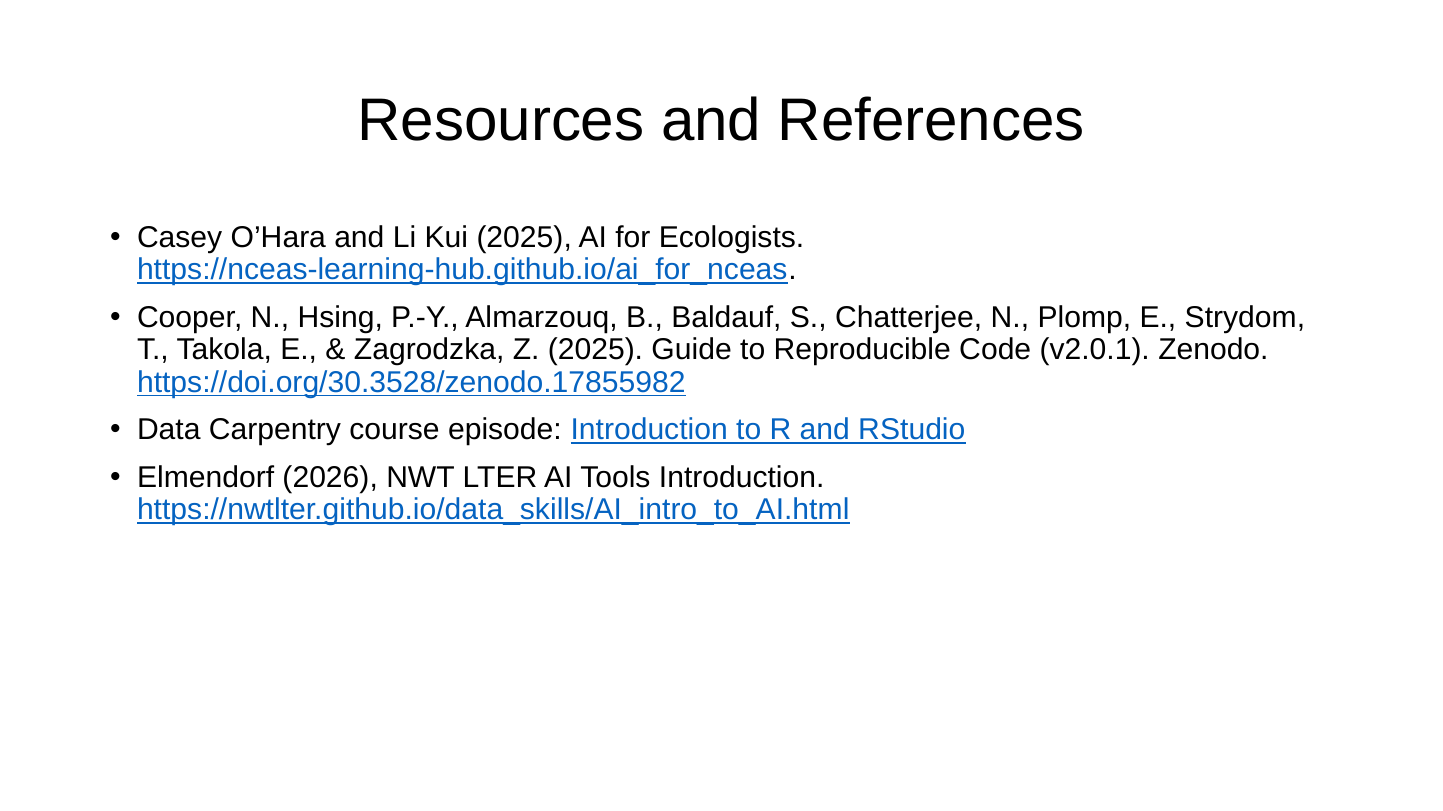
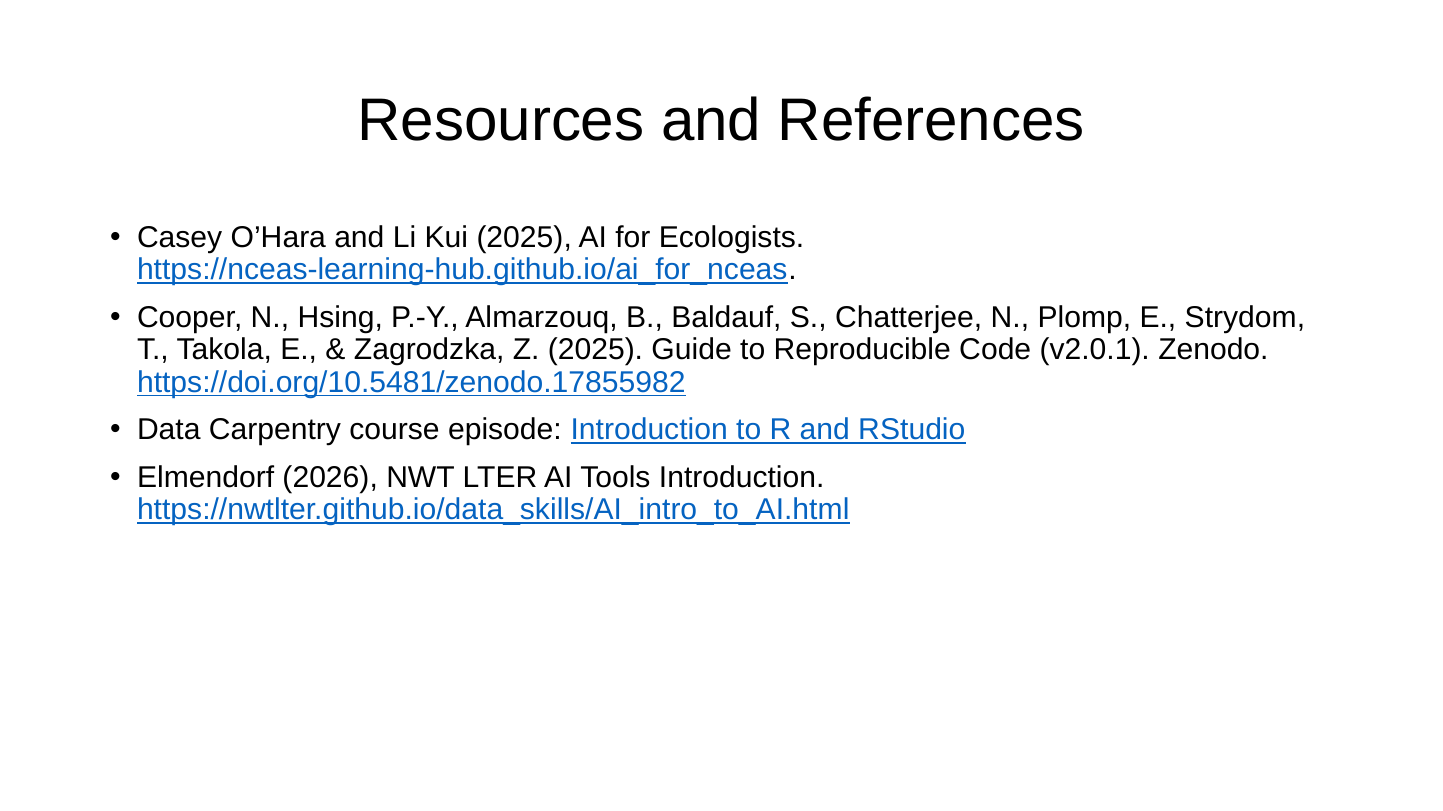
https://doi.org/30.3528/zenodo.17855982: https://doi.org/30.3528/zenodo.17855982 -> https://doi.org/10.5481/zenodo.17855982
